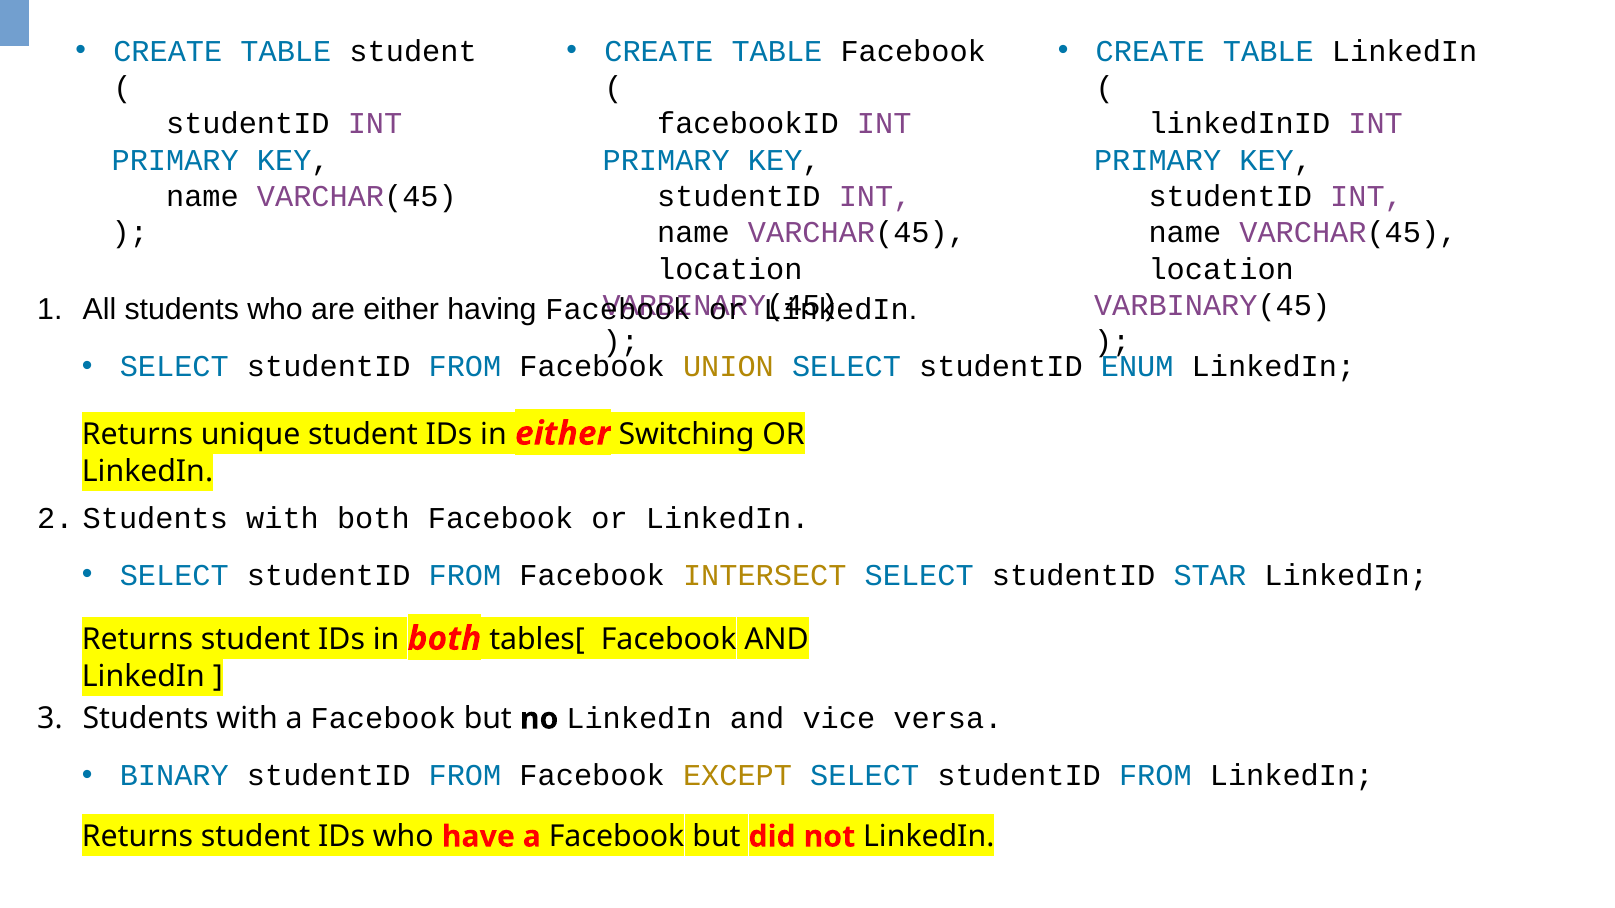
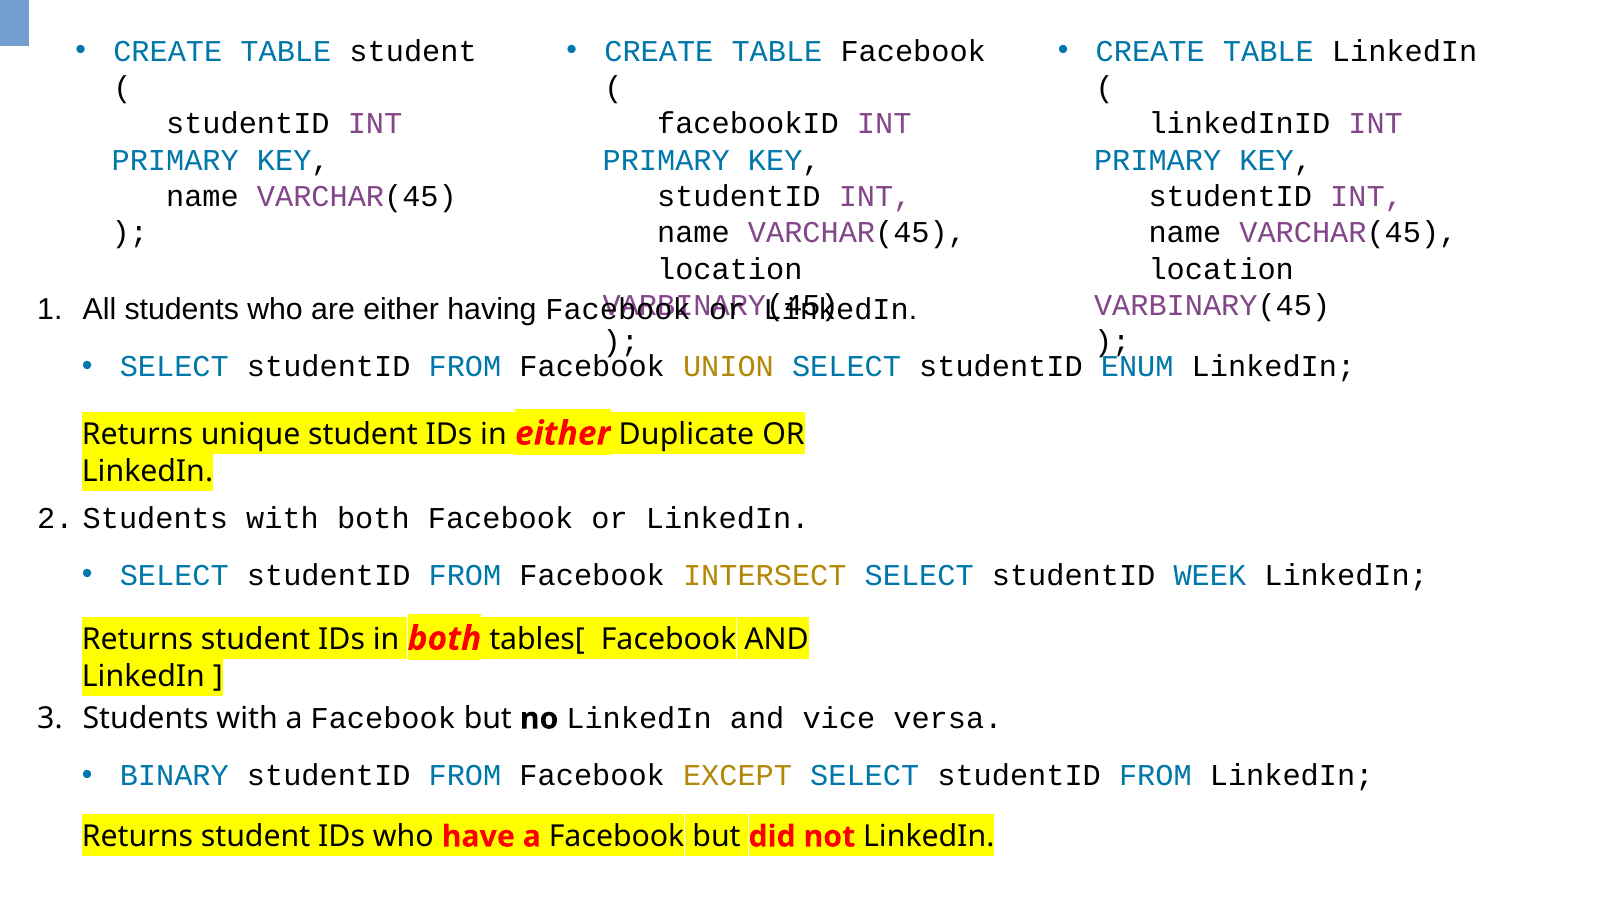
Switching: Switching -> Duplicate
STAR: STAR -> WEEK
